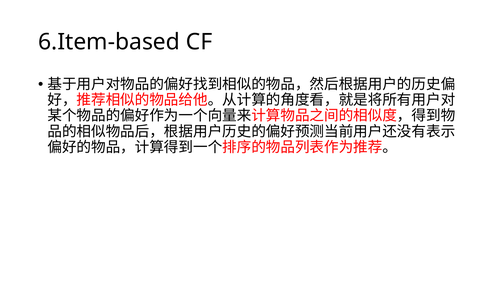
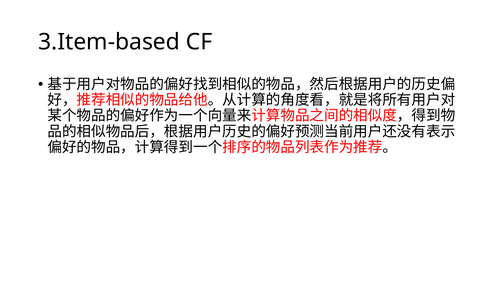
6.Item-based: 6.Item-based -> 3.Item-based
